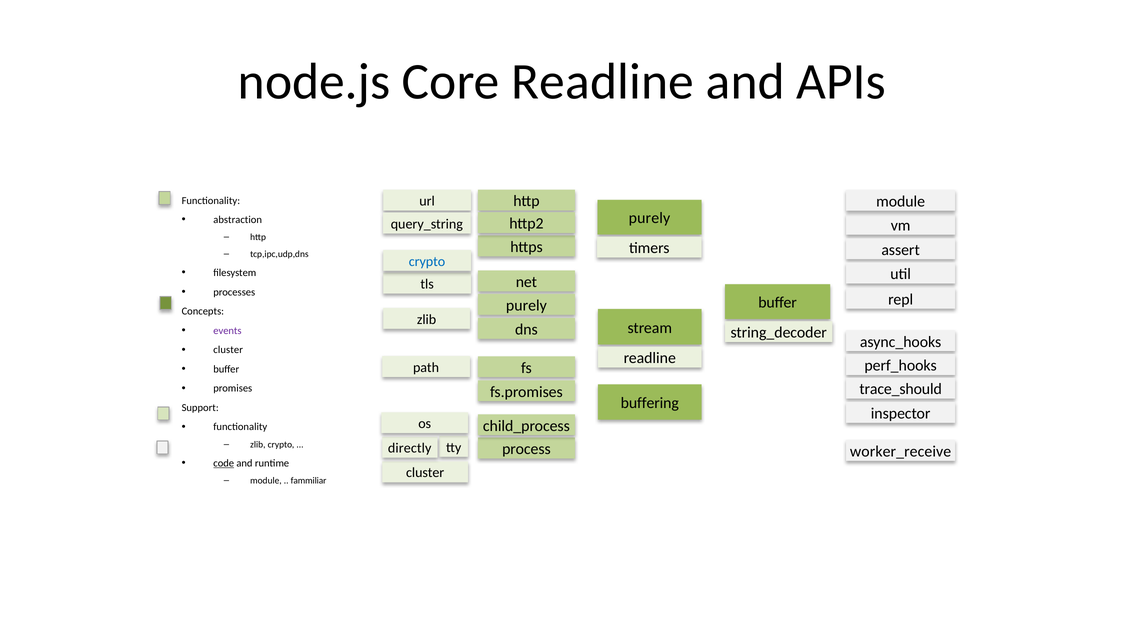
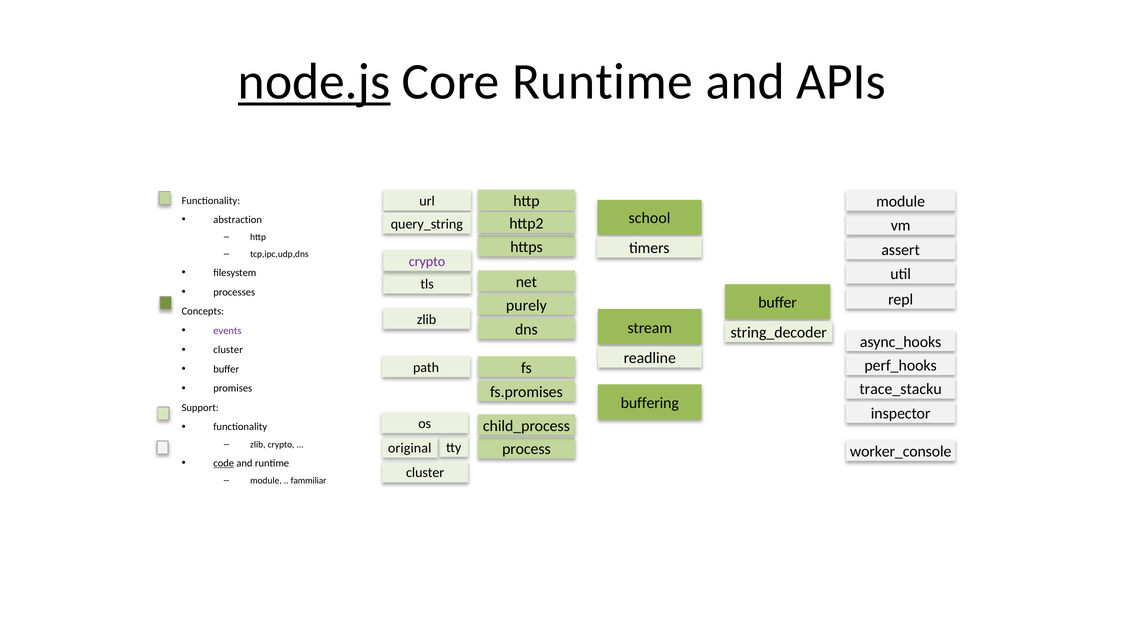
node.js underline: none -> present
Core Readline: Readline -> Runtime
purely at (649, 218): purely -> school
crypto at (427, 261) colour: blue -> purple
trace_should: trace_should -> trace_stacku
directly: directly -> original
worker_receive: worker_receive -> worker_console
